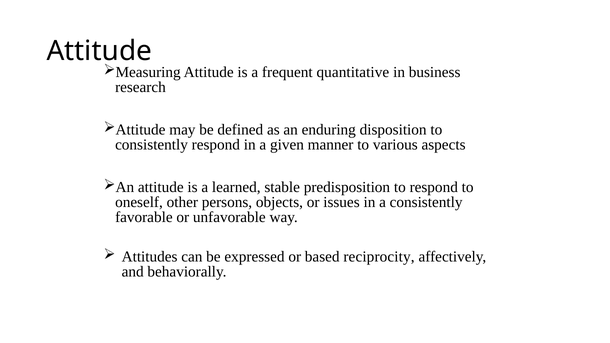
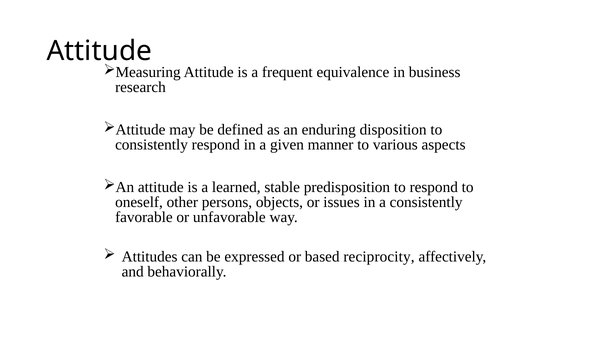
quantitative: quantitative -> equivalence
